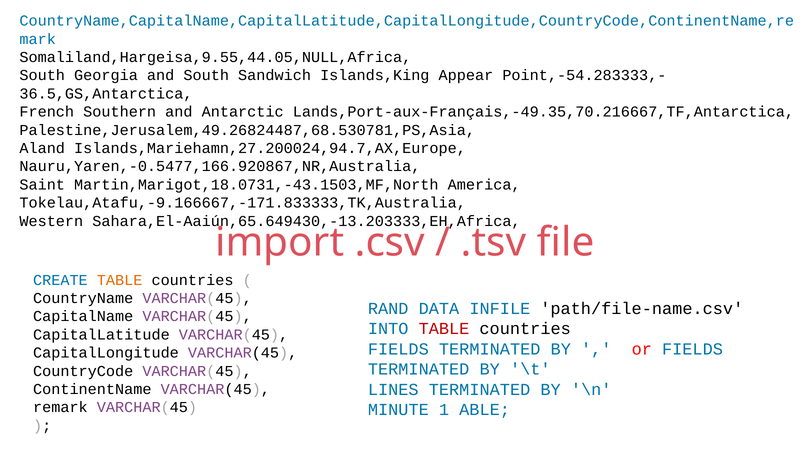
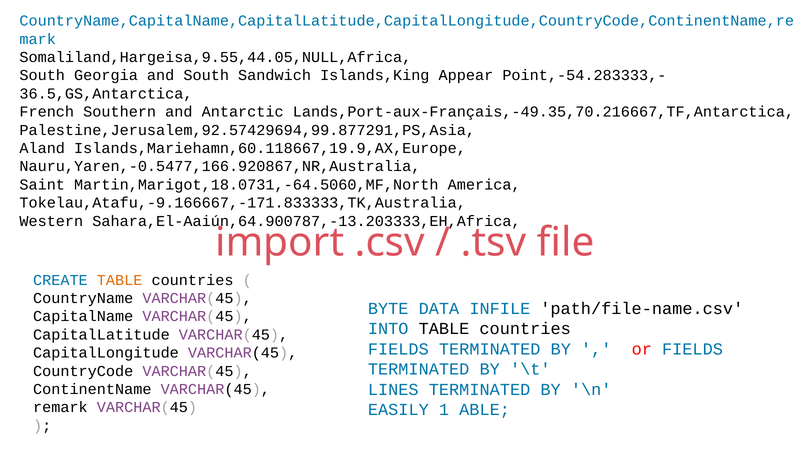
Palestine,Jerusalem,49.26824487,68.530781,PS,Asia: Palestine,Jerusalem,49.26824487,68.530781,PS,Asia -> Palestine,Jerusalem,92.57429694,99.877291,PS,Asia
Islands,Mariehamn,27.200024,94.7,AX,Europe: Islands,Mariehamn,27.200024,94.7,AX,Europe -> Islands,Mariehamn,60.118667,19.9,AX,Europe
Martin,Marigot,18.0731,-43.1503,MF,North: Martin,Marigot,18.0731,-43.1503,MF,North -> Martin,Marigot,18.0731,-64.5060,MF,North
Sahara,El-Aaiún,65.649430,-13.203333,EH,Africa: Sahara,El-Aaiún,65.649430,-13.203333,EH,Africa -> Sahara,El-Aaiún,64.900787,-13.203333,EH,Africa
RAND: RAND -> BYTE
TABLE at (444, 329) colour: red -> black
MINUTE: MINUTE -> EASILY
